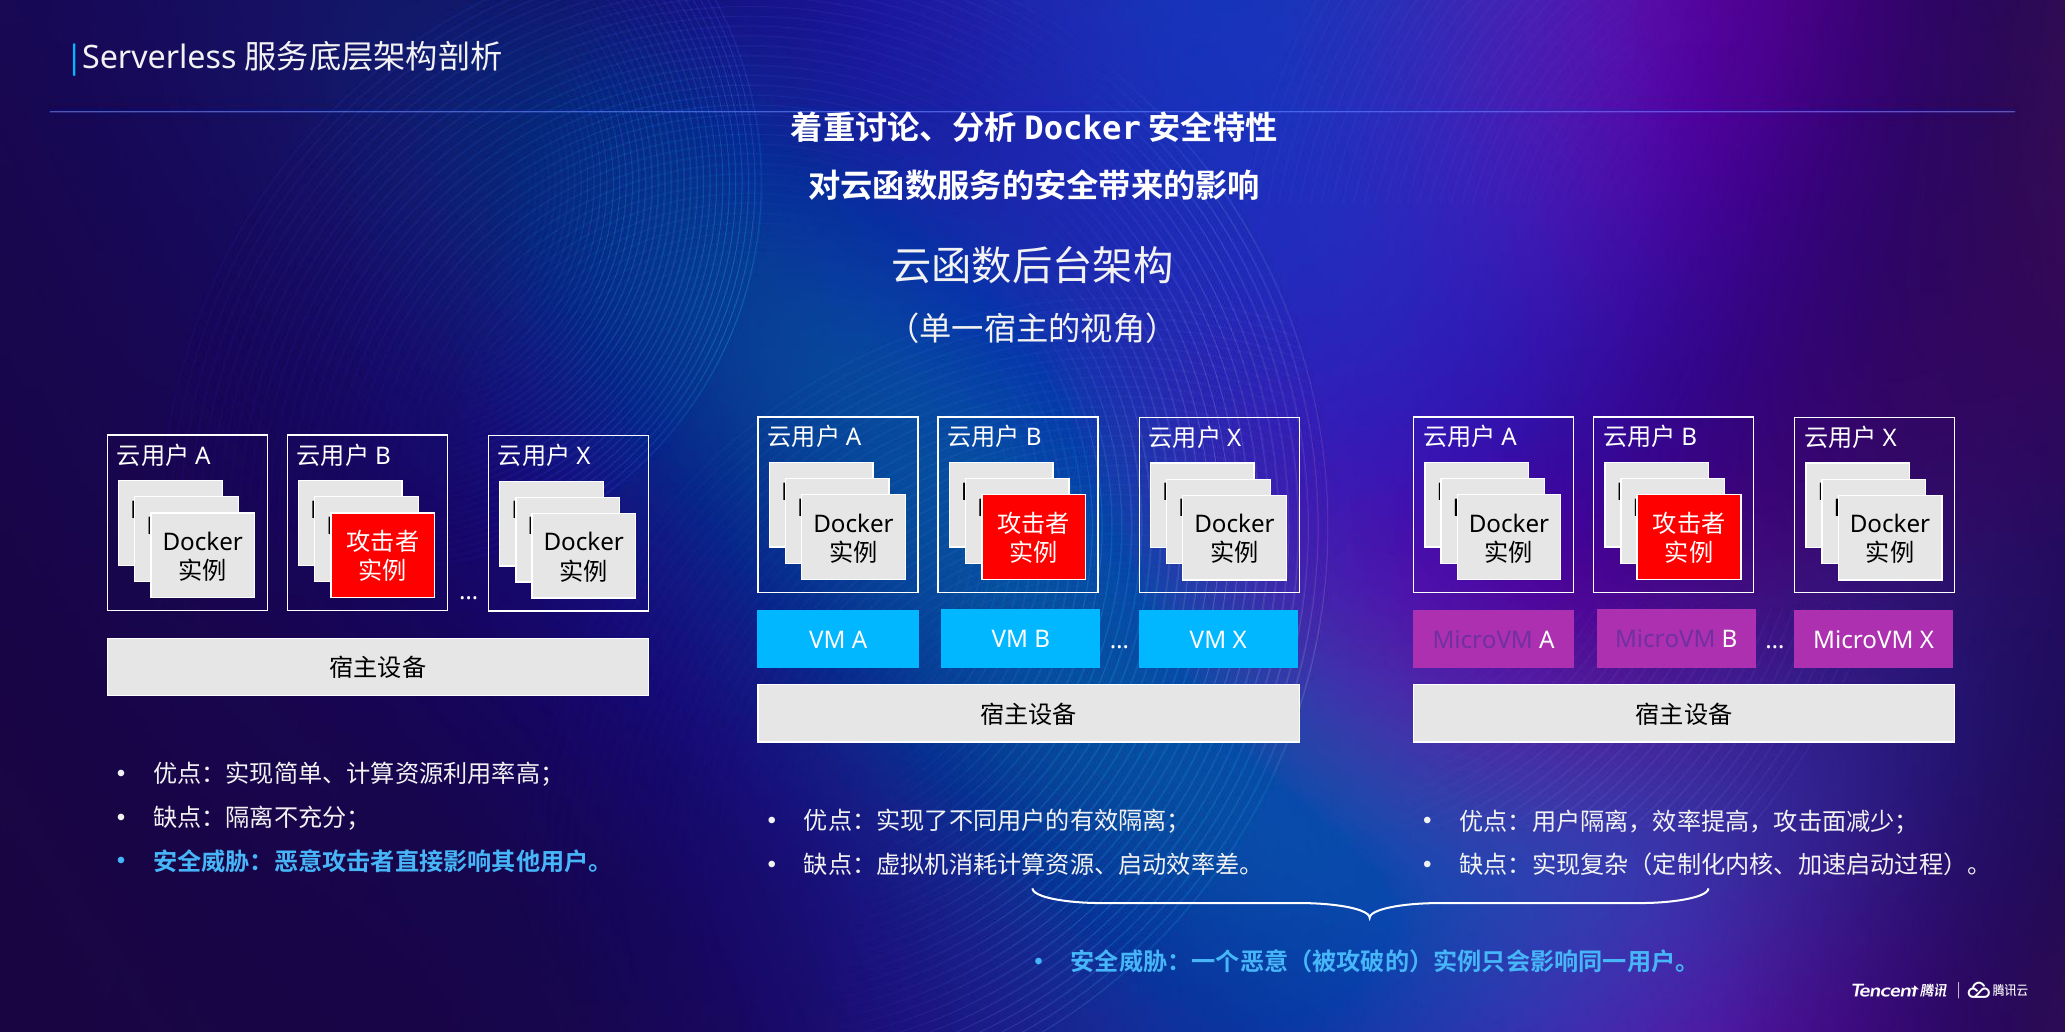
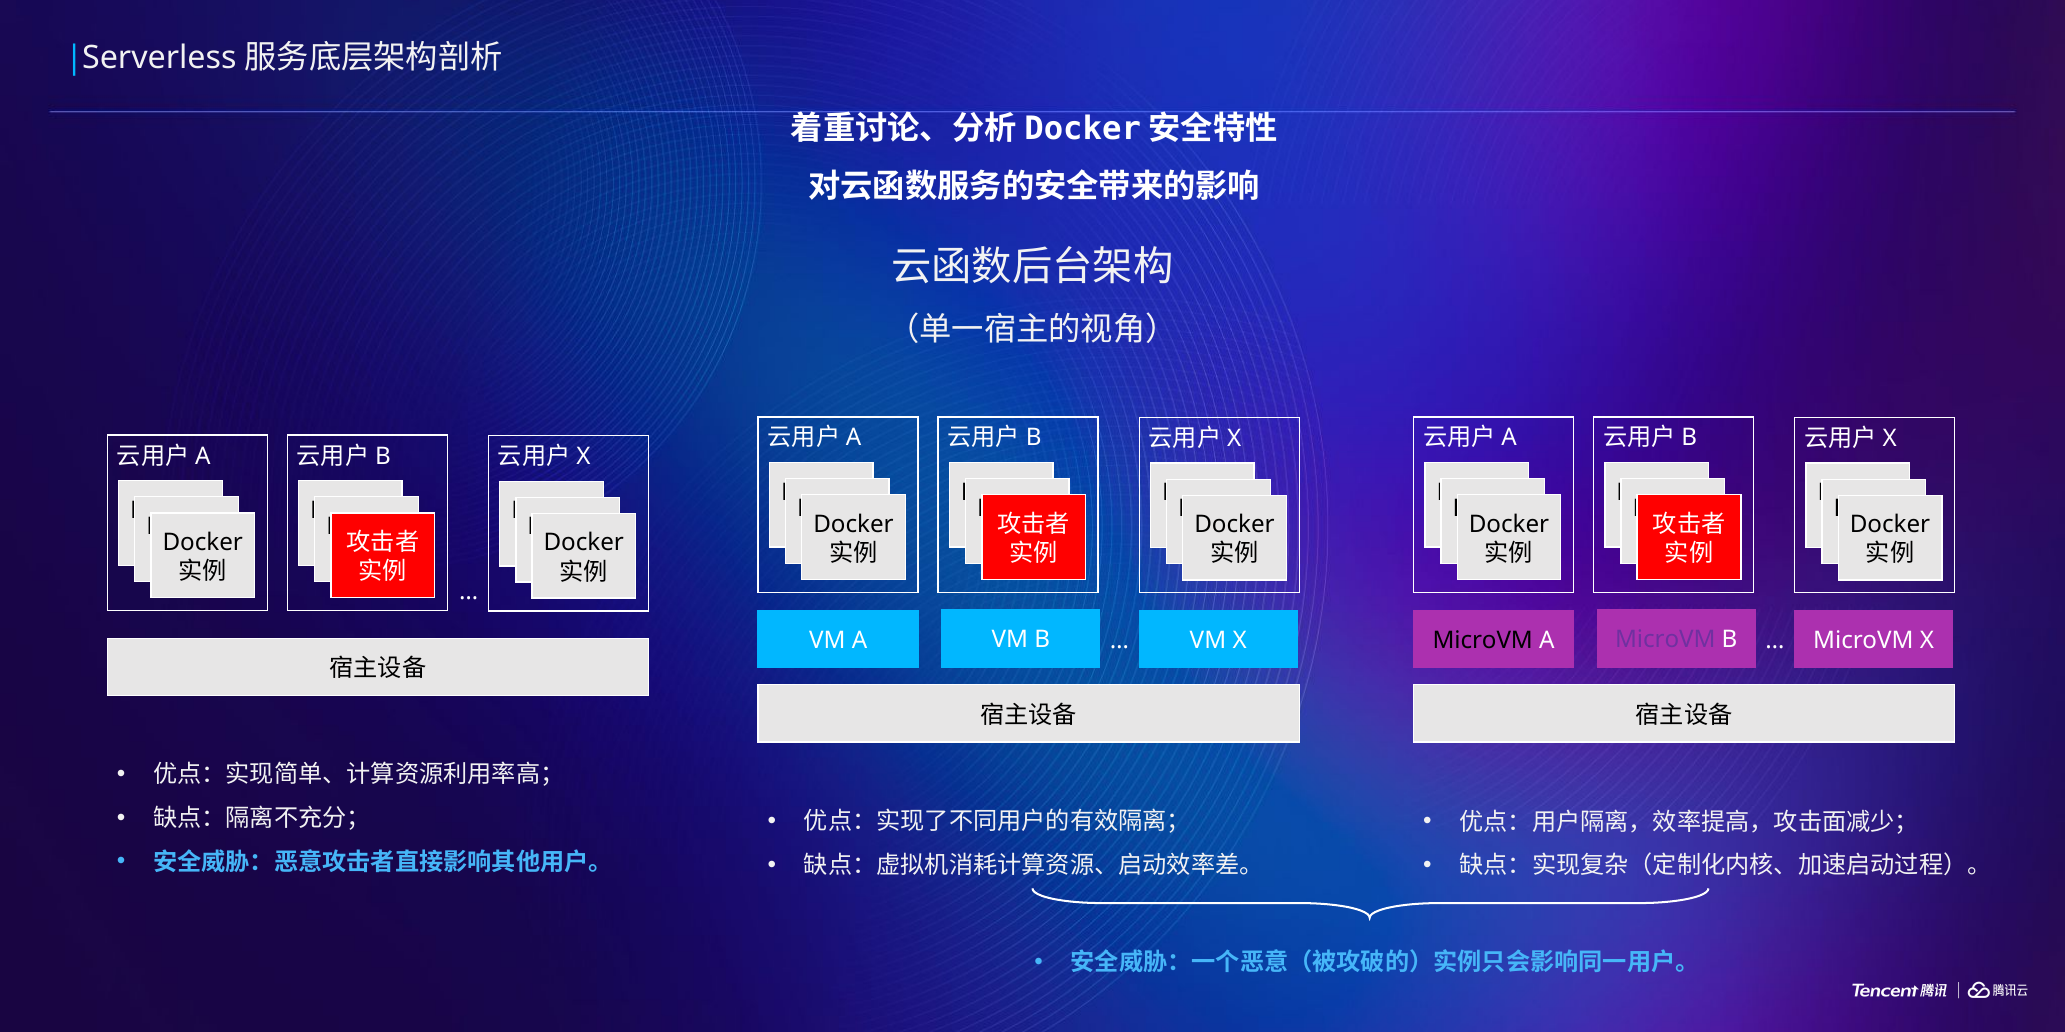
MicroVM at (1483, 641) colour: purple -> black
